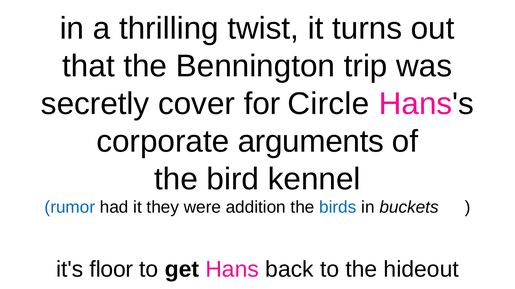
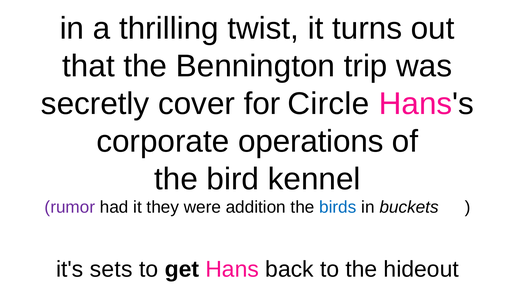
arguments: arguments -> operations
rumor colour: blue -> purple
floor: floor -> sets
